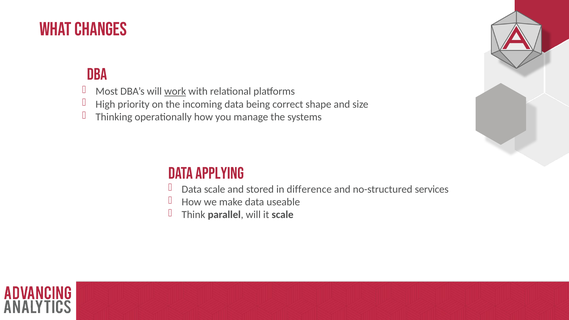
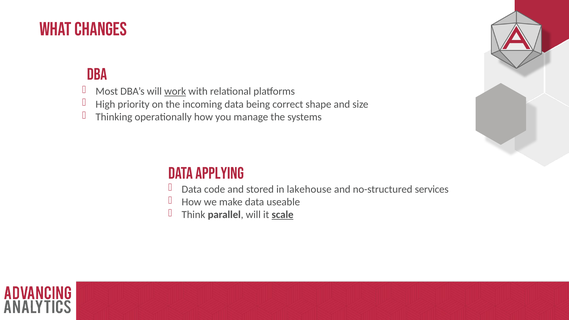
Data scale: scale -> code
difference: difference -> lakehouse
scale at (283, 215) underline: none -> present
